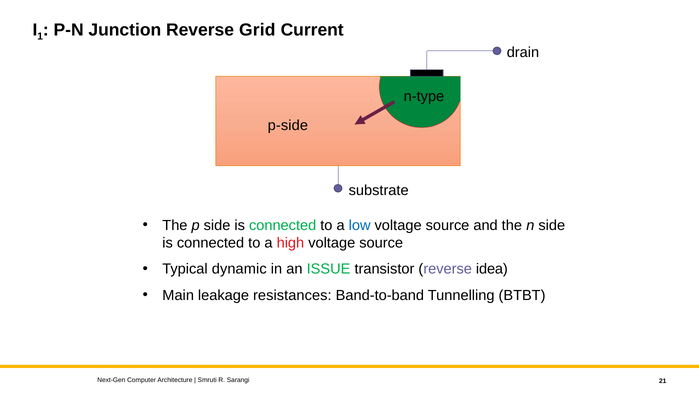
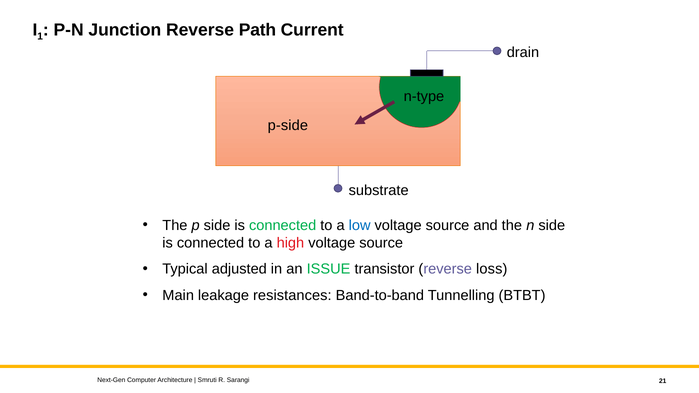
Grid: Grid -> Path
dynamic: dynamic -> adjusted
idea: idea -> loss
